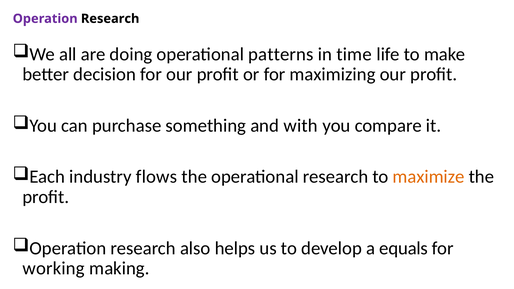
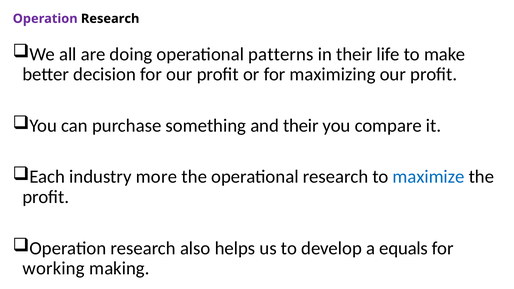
in time: time -> their
and with: with -> their
flows: flows -> more
maximize colour: orange -> blue
